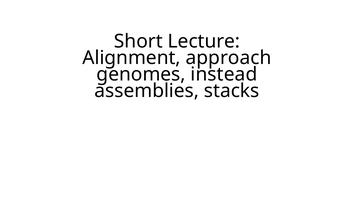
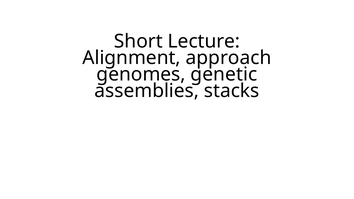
instead: instead -> genetic
